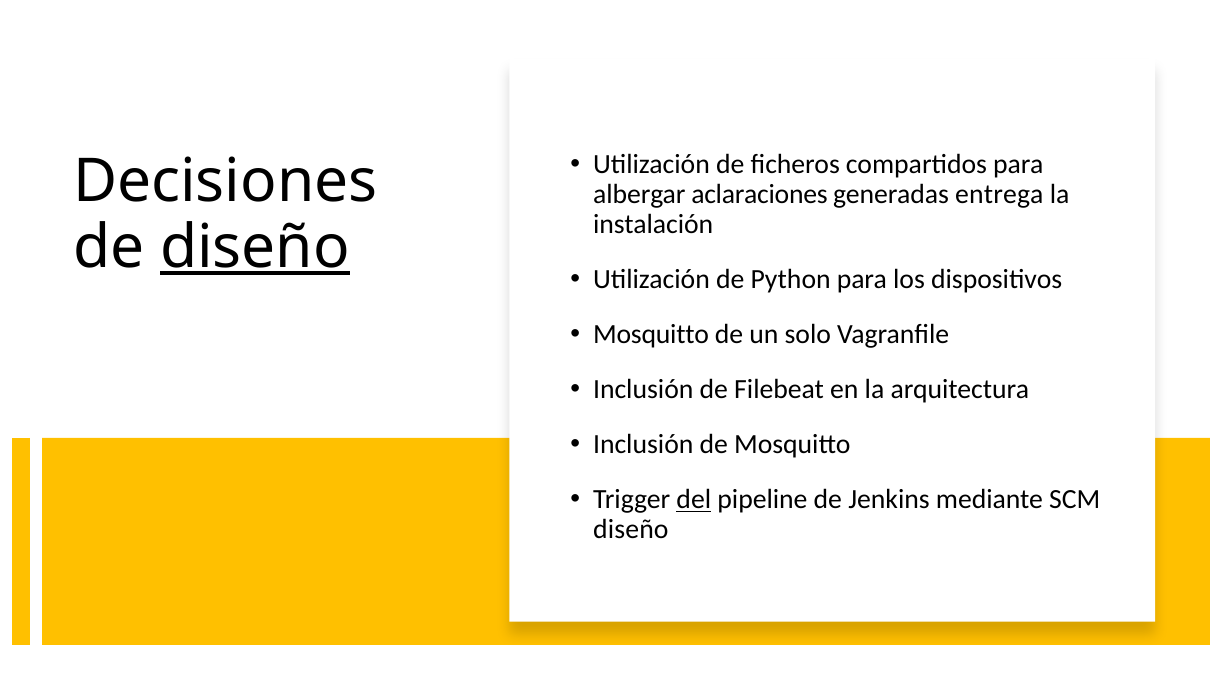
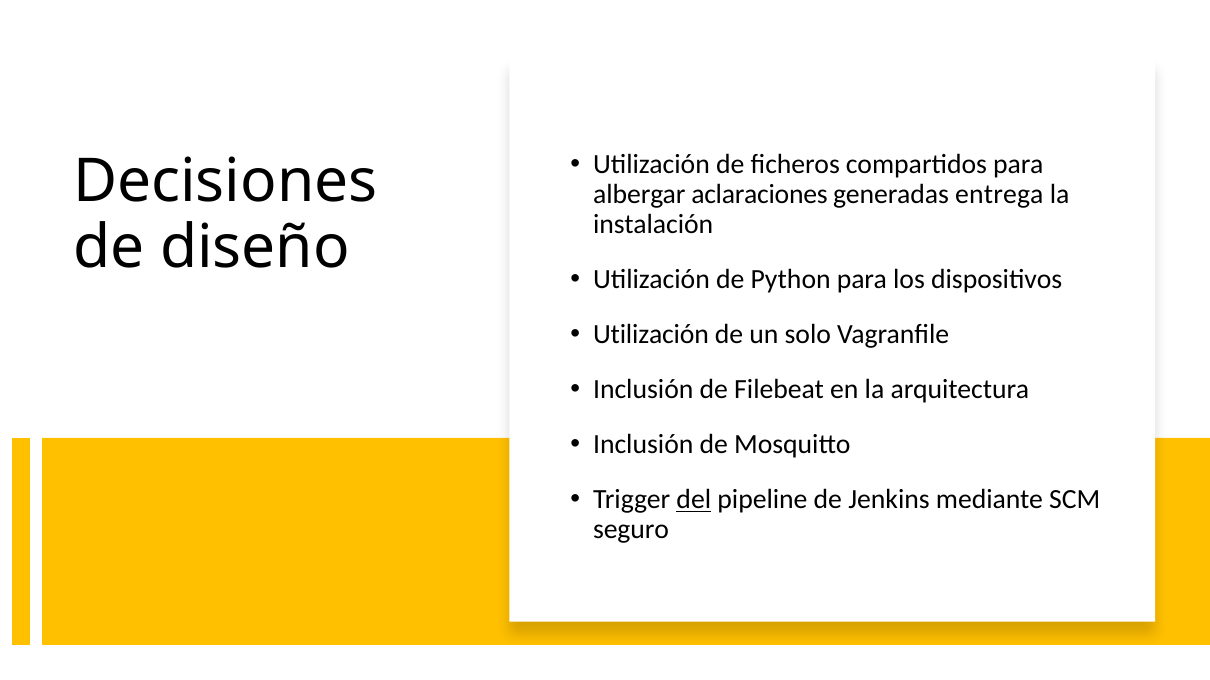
diseño at (255, 247) underline: present -> none
Mosquitto at (651, 335): Mosquitto -> Utilización
diseño at (631, 530): diseño -> seguro
